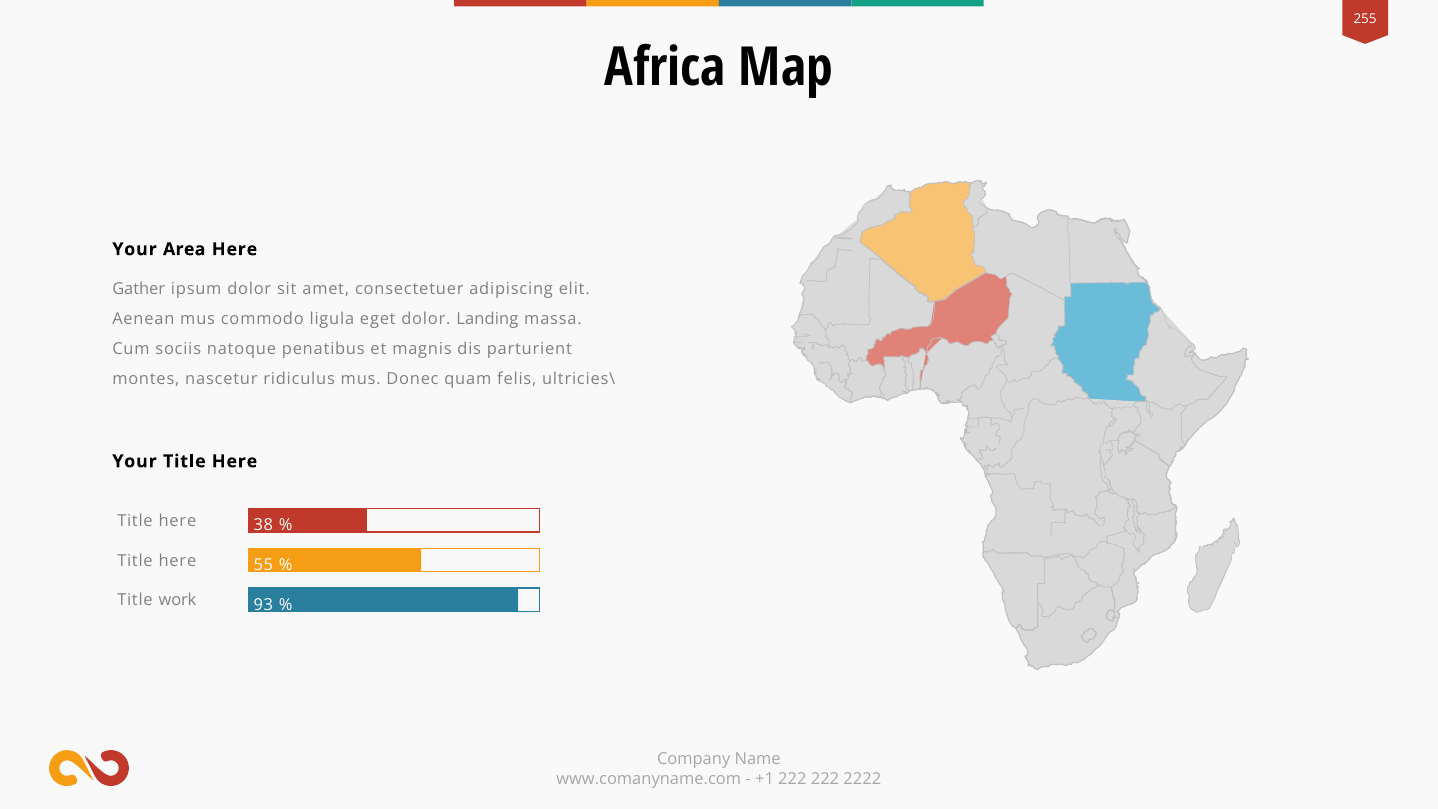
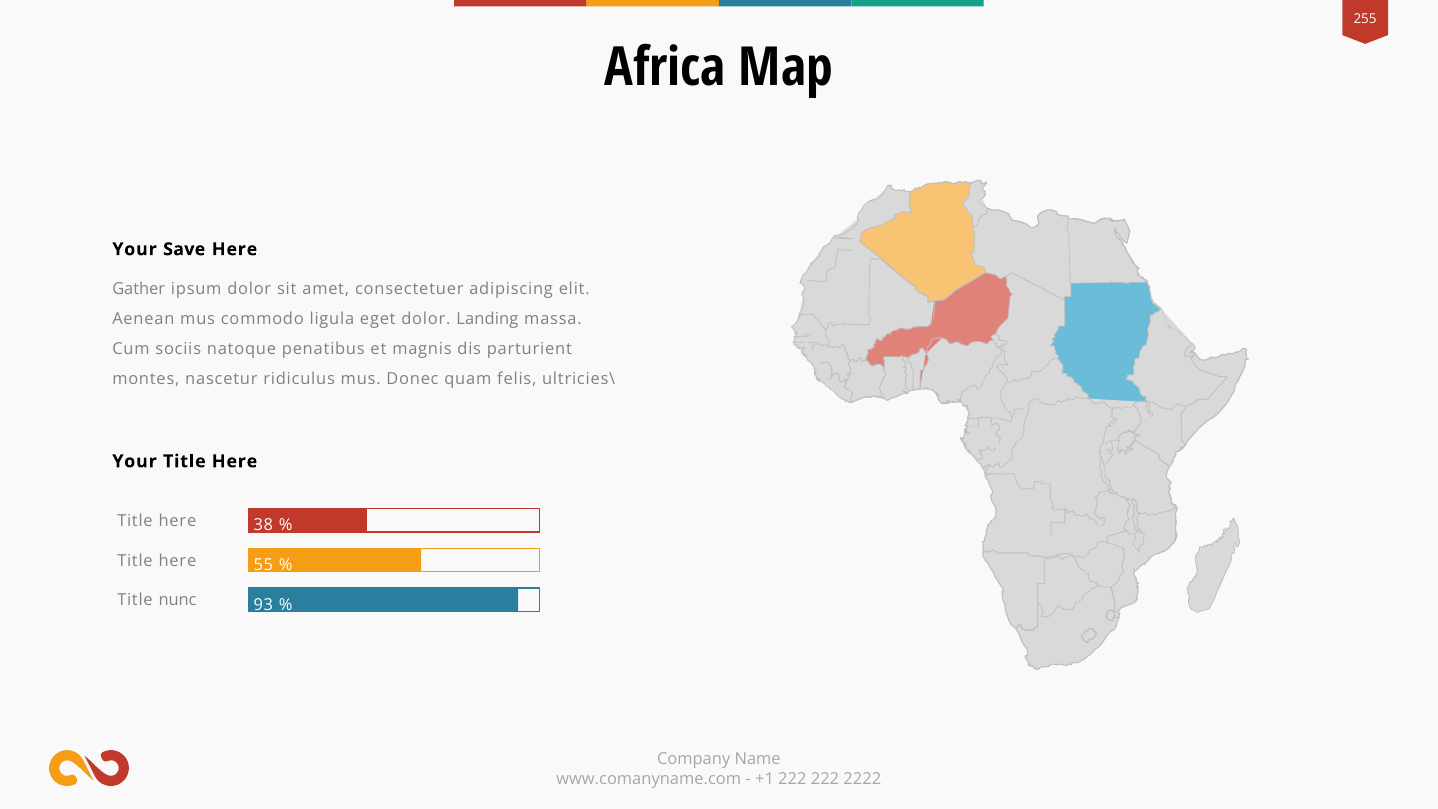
Area: Area -> Save
work: work -> nunc
